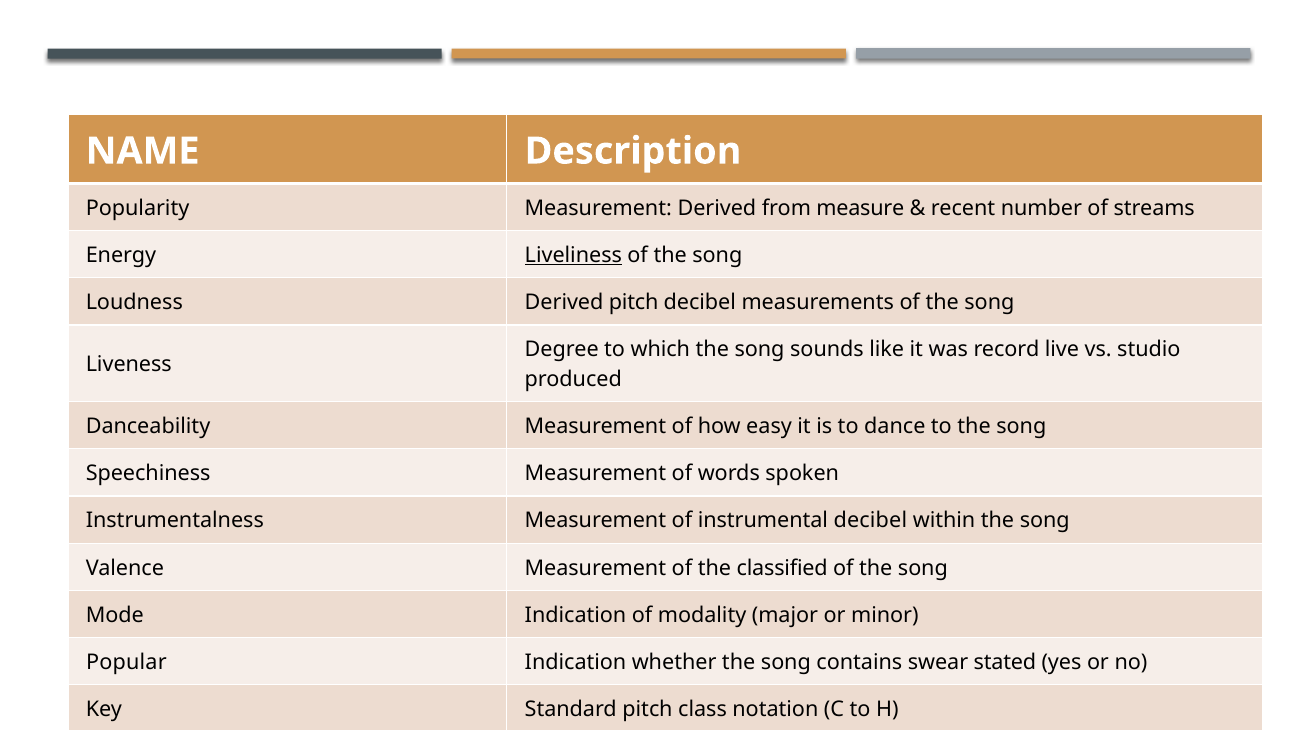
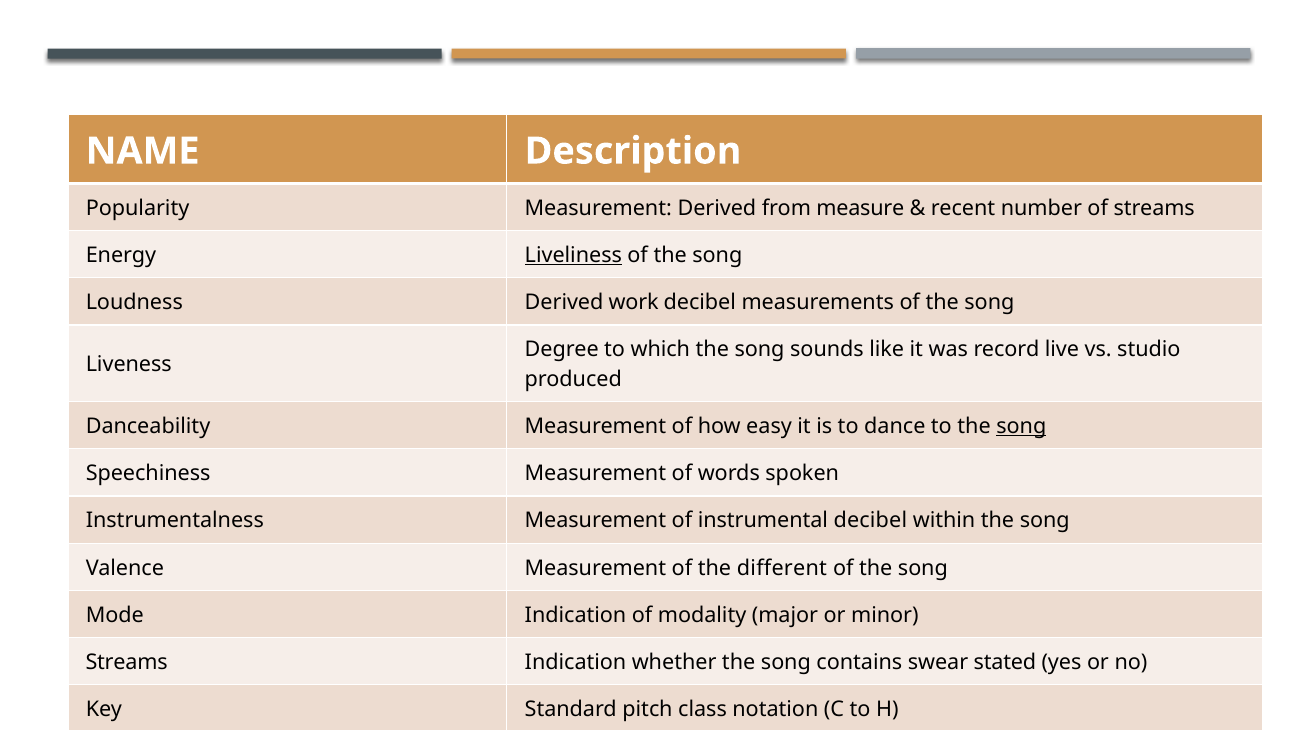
Derived pitch: pitch -> work
song at (1021, 426) underline: none -> present
classified: classified -> different
Popular at (126, 662): Popular -> Streams
